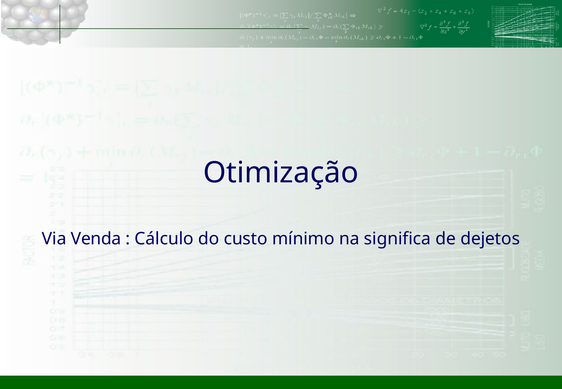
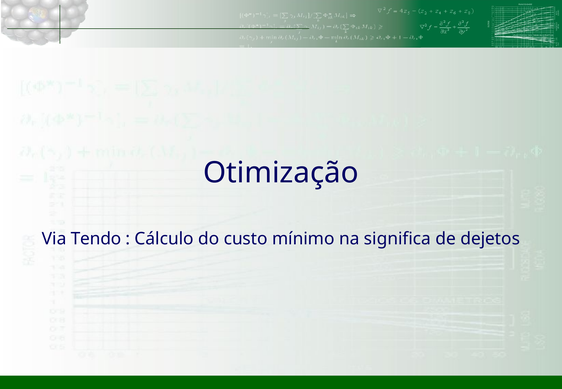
Venda: Venda -> Tendo
